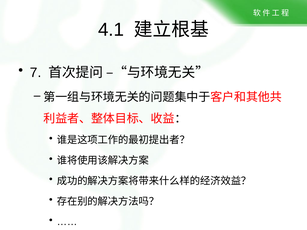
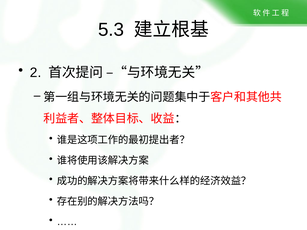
4.1: 4.1 -> 5.3
7: 7 -> 2
